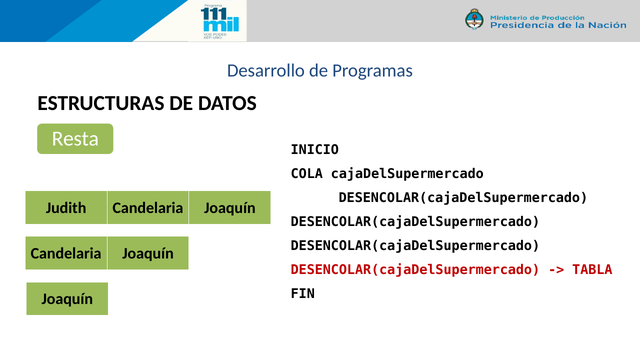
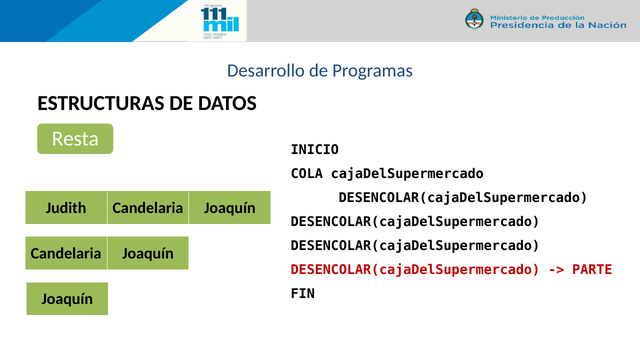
TABLA: TABLA -> PARTE
